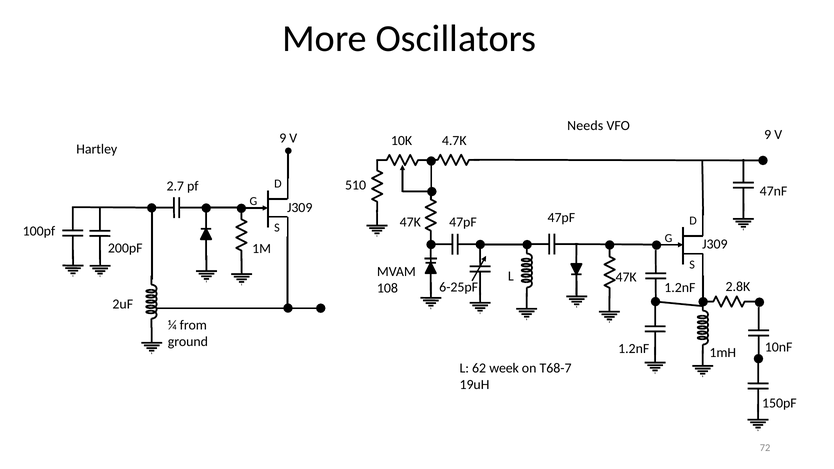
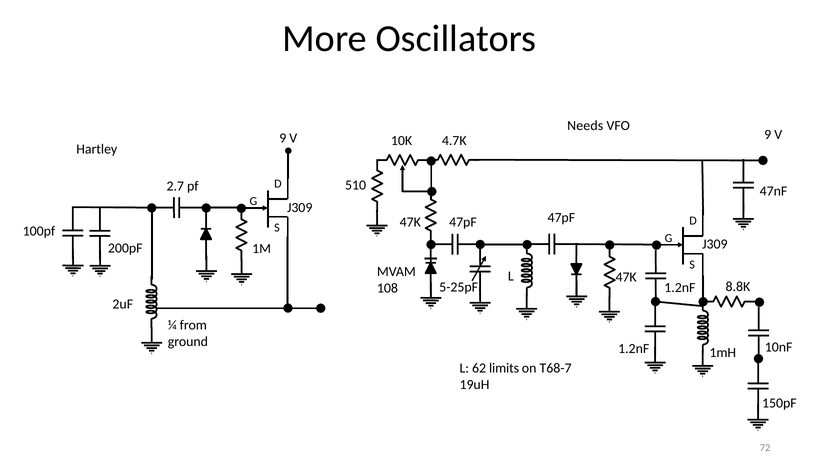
2.8K: 2.8K -> 8.8K
6-25pF: 6-25pF -> 5-25pF
week: week -> limits
